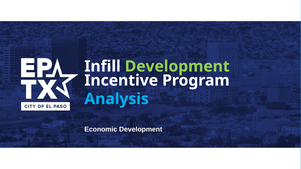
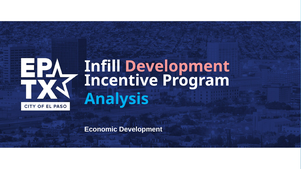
Development at (177, 66) colour: light green -> pink
